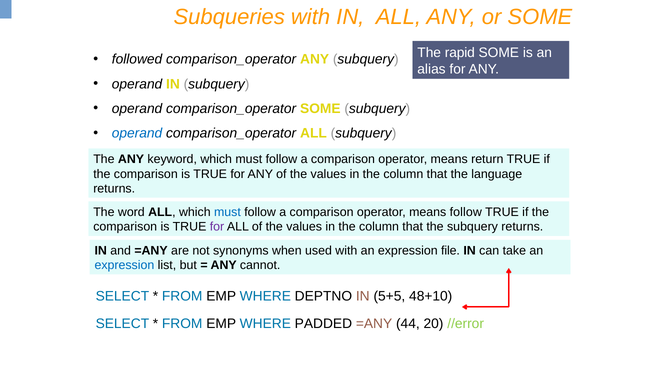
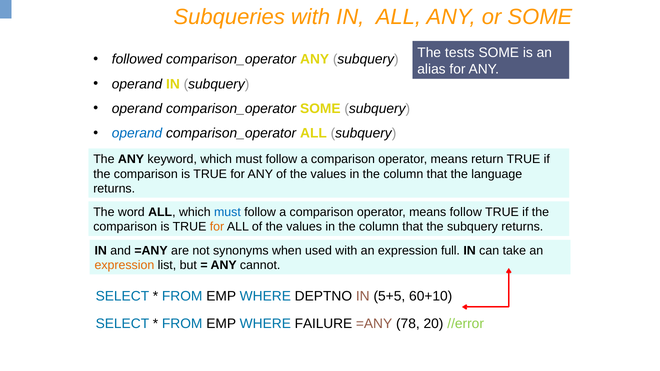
rapid: rapid -> tests
for at (217, 227) colour: purple -> orange
file: file -> full
expression at (124, 266) colour: blue -> orange
48+10: 48+10 -> 60+10
PADDED: PADDED -> FAILURE
44: 44 -> 78
